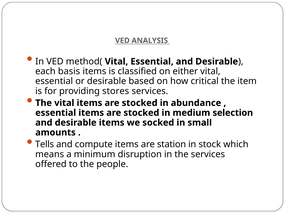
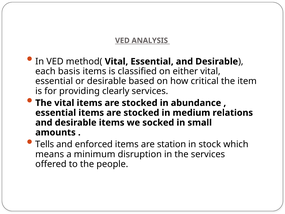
stores: stores -> clearly
selection: selection -> relations
compute: compute -> enforced
